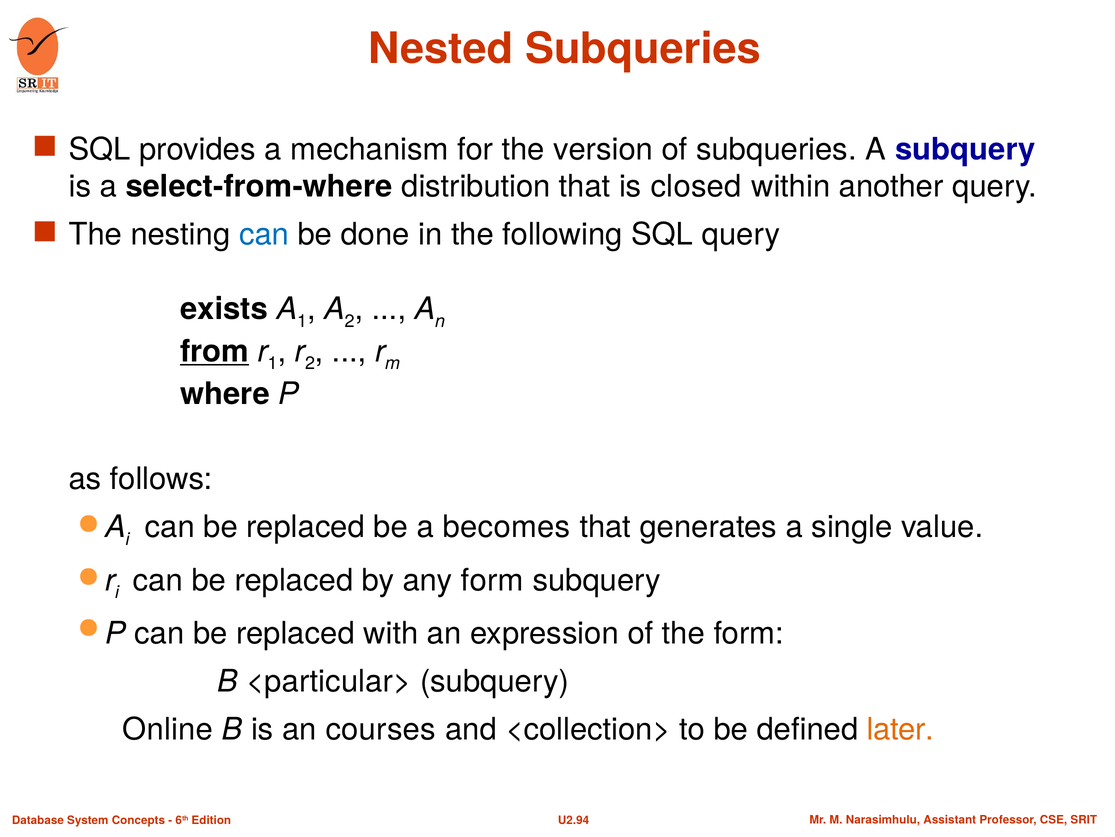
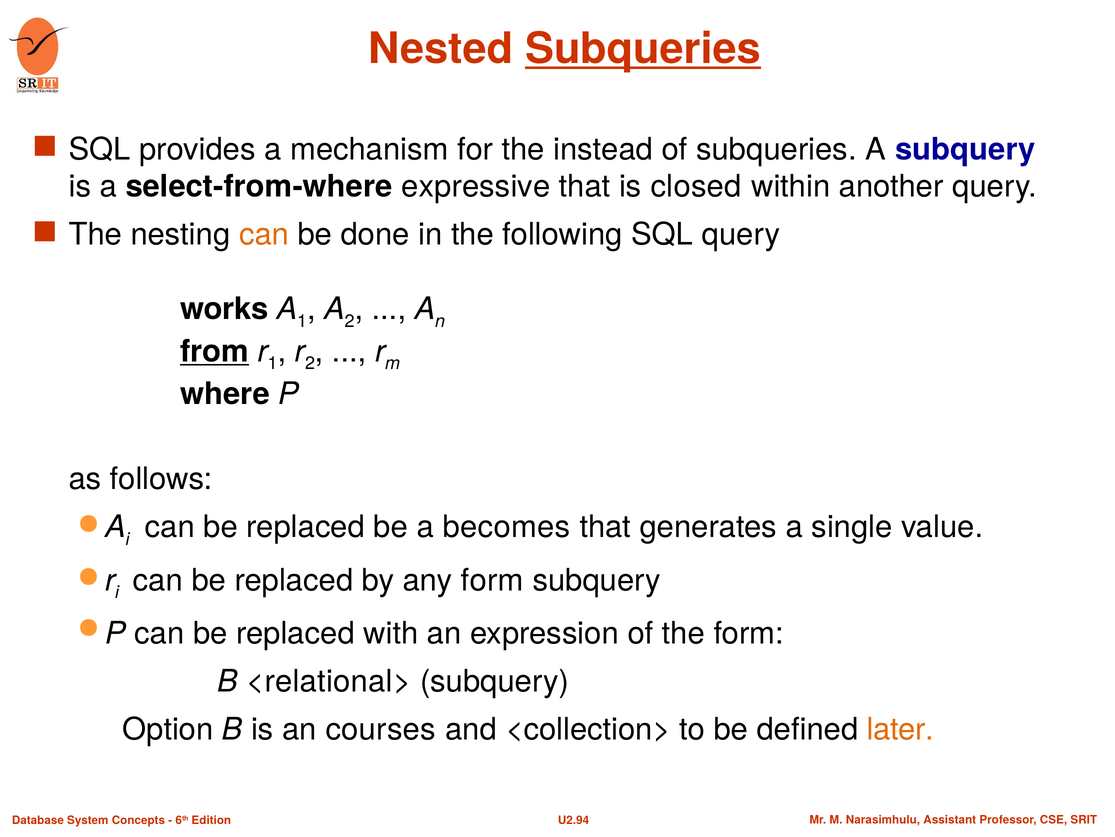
Subqueries at (643, 49) underline: none -> present
version: version -> instead
distribution: distribution -> expressive
can at (264, 235) colour: blue -> orange
exists: exists -> works
<particular>: <particular> -> <relational>
Online: Online -> Option
